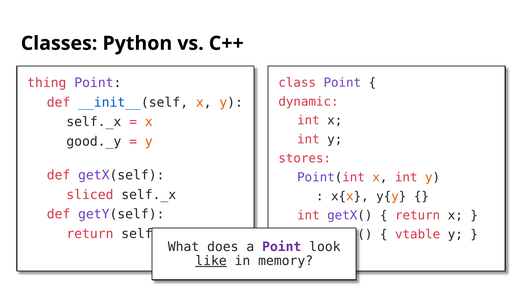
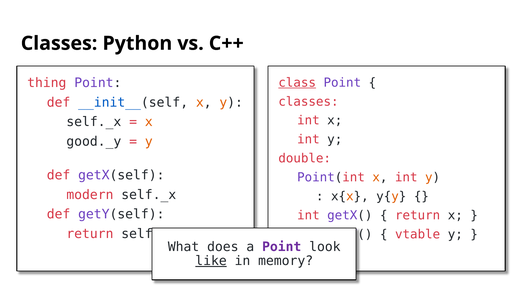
class underline: none -> present
dynamic at (308, 101): dynamic -> classes
stores: stores -> double
sliced: sliced -> modern
